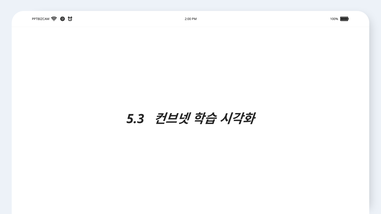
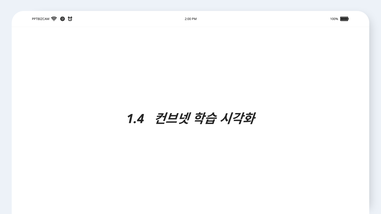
5.3: 5.3 -> 1.4
